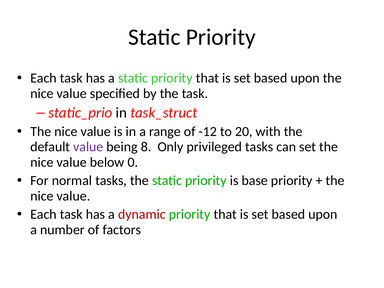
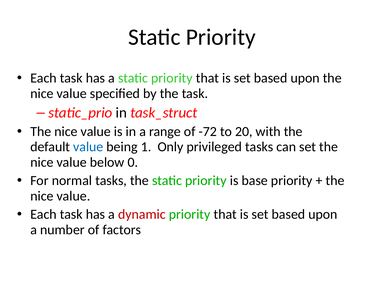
-12: -12 -> -72
value at (88, 147) colour: purple -> blue
8: 8 -> 1
